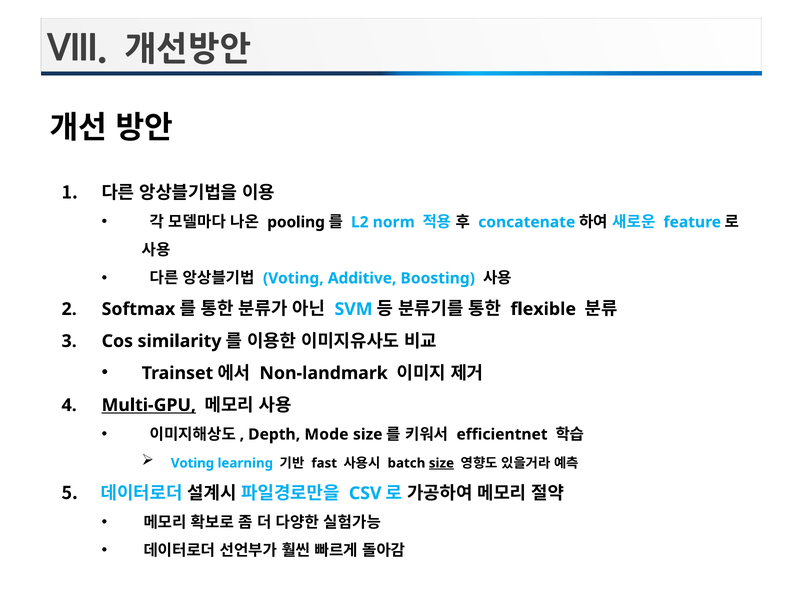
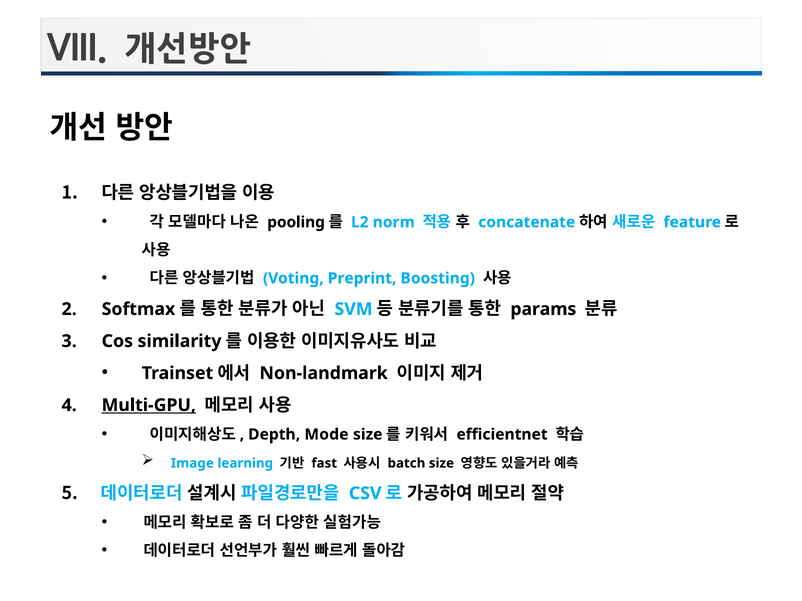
Additive: Additive -> Preprint
flexible: flexible -> params
Voting at (192, 464): Voting -> Image
size at (441, 464) underline: present -> none
